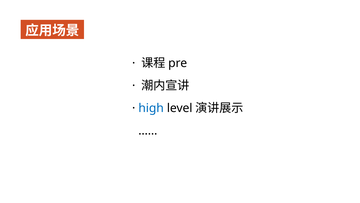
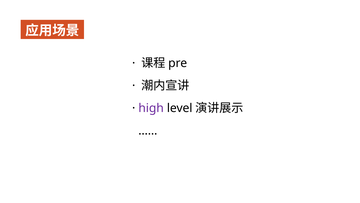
high colour: blue -> purple
